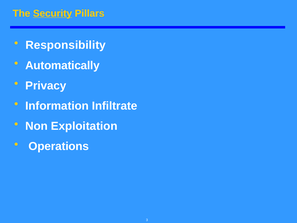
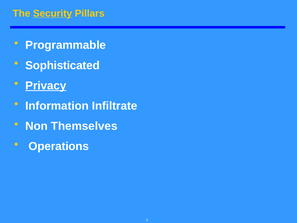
Responsibility: Responsibility -> Programmable
Automatically: Automatically -> Sophisticated
Privacy underline: none -> present
Exploitation: Exploitation -> Themselves
